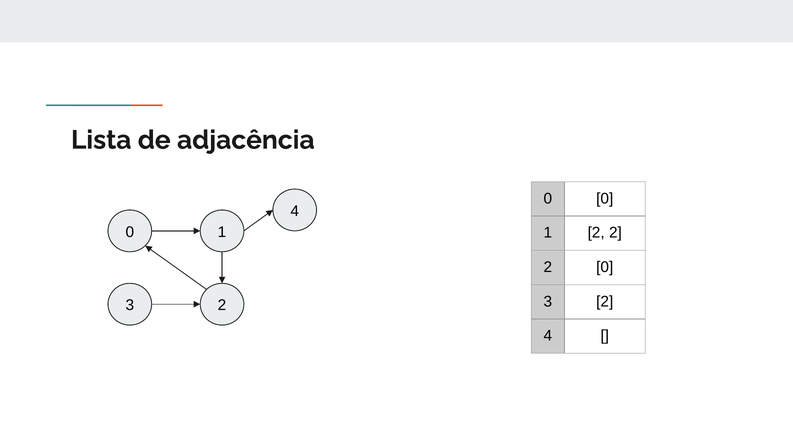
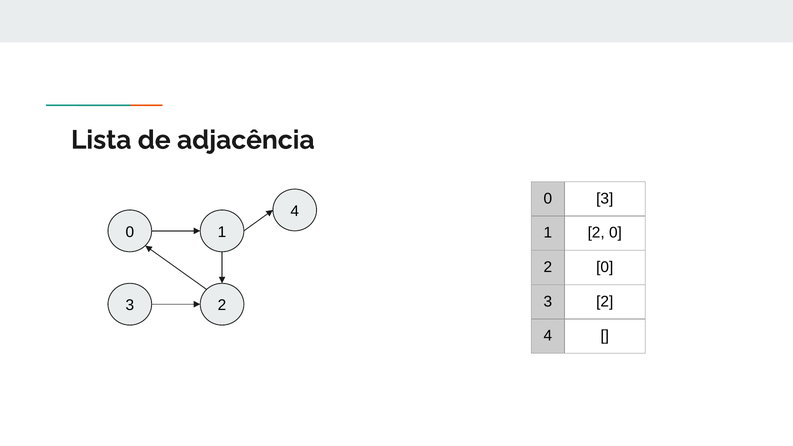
0 at (605, 198): 0 -> 3
1 2 2: 2 -> 0
